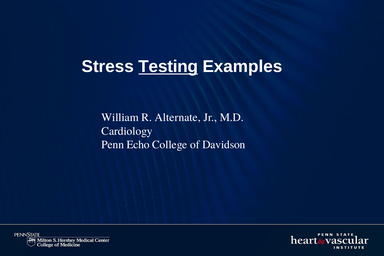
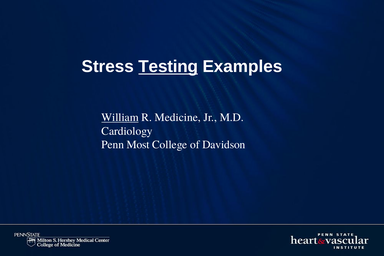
William underline: none -> present
Alternate: Alternate -> Medicine
Echo: Echo -> Most
